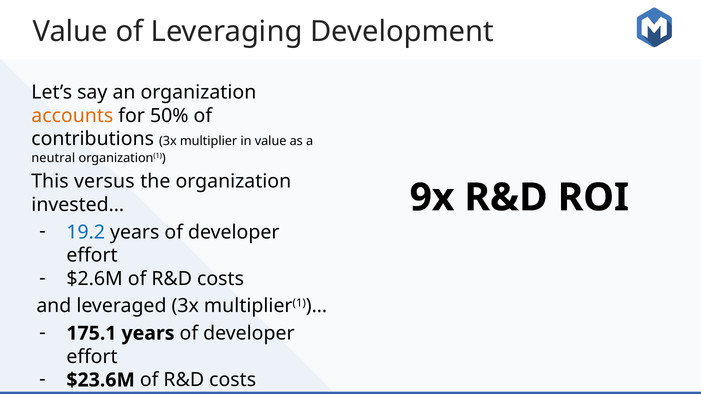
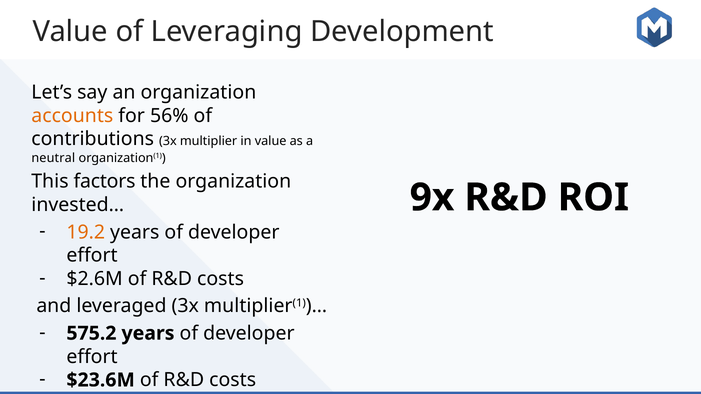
50%: 50% -> 56%
versus: versus -> factors
19.2 colour: blue -> orange
175.1: 175.1 -> 575.2
